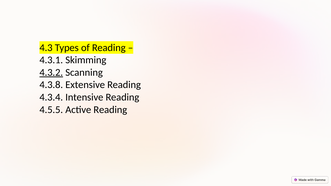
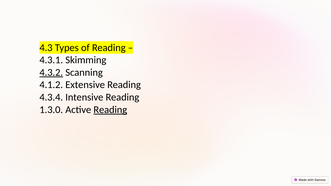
4.3.8: 4.3.8 -> 4.1.2
4.5.5: 4.5.5 -> 1.3.0
Reading at (110, 110) underline: none -> present
